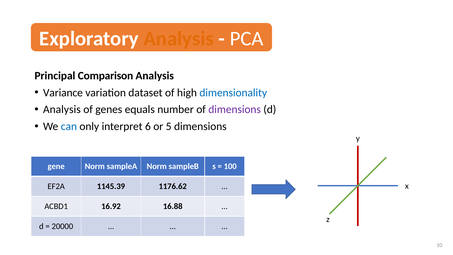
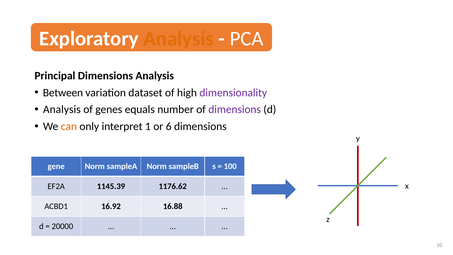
Principal Comparison: Comparison -> Dimensions
Variance: Variance -> Between
dimensionality colour: blue -> purple
can colour: blue -> orange
6: 6 -> 1
5: 5 -> 6
